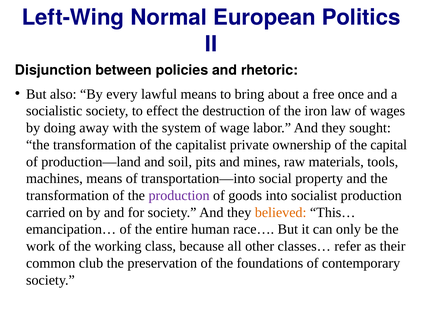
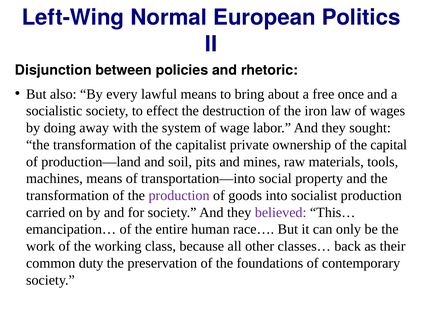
believed colour: orange -> purple
refer: refer -> back
club: club -> duty
